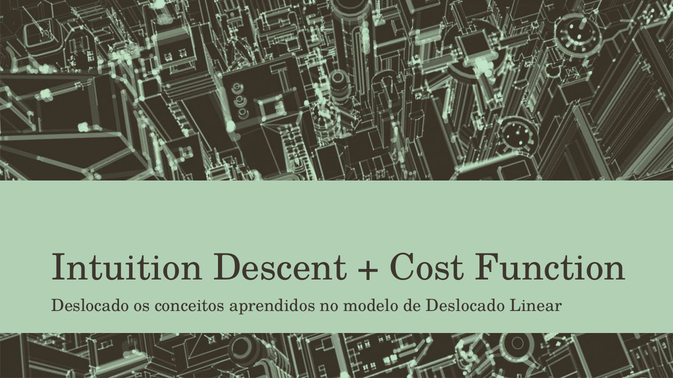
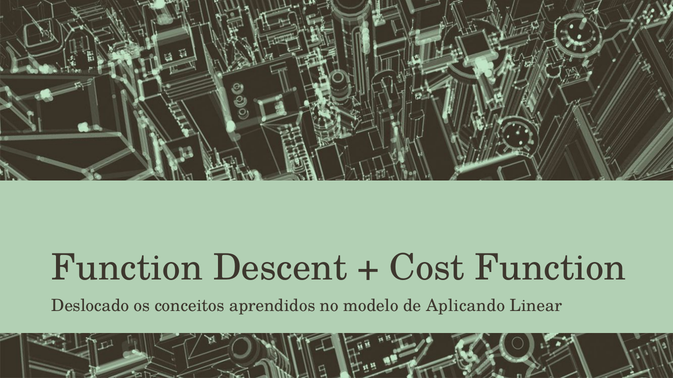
Intuition at (127, 268): Intuition -> Function
de Deslocado: Deslocado -> Aplicando
